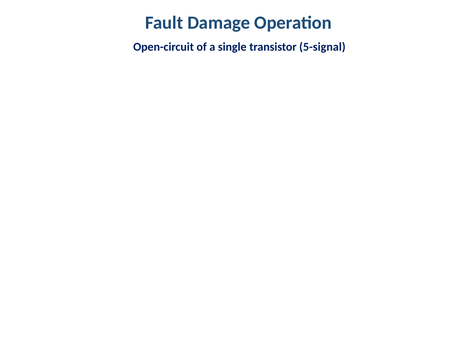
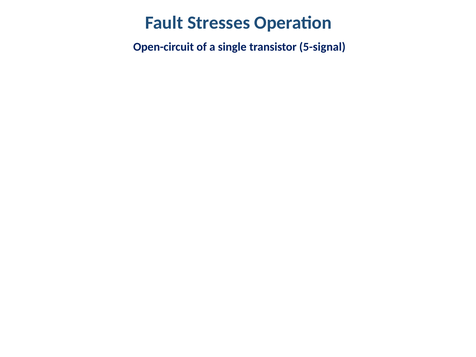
Damage: Damage -> Stresses
